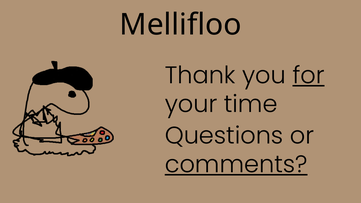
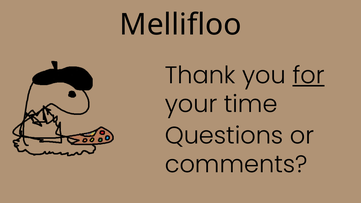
comments underline: present -> none
